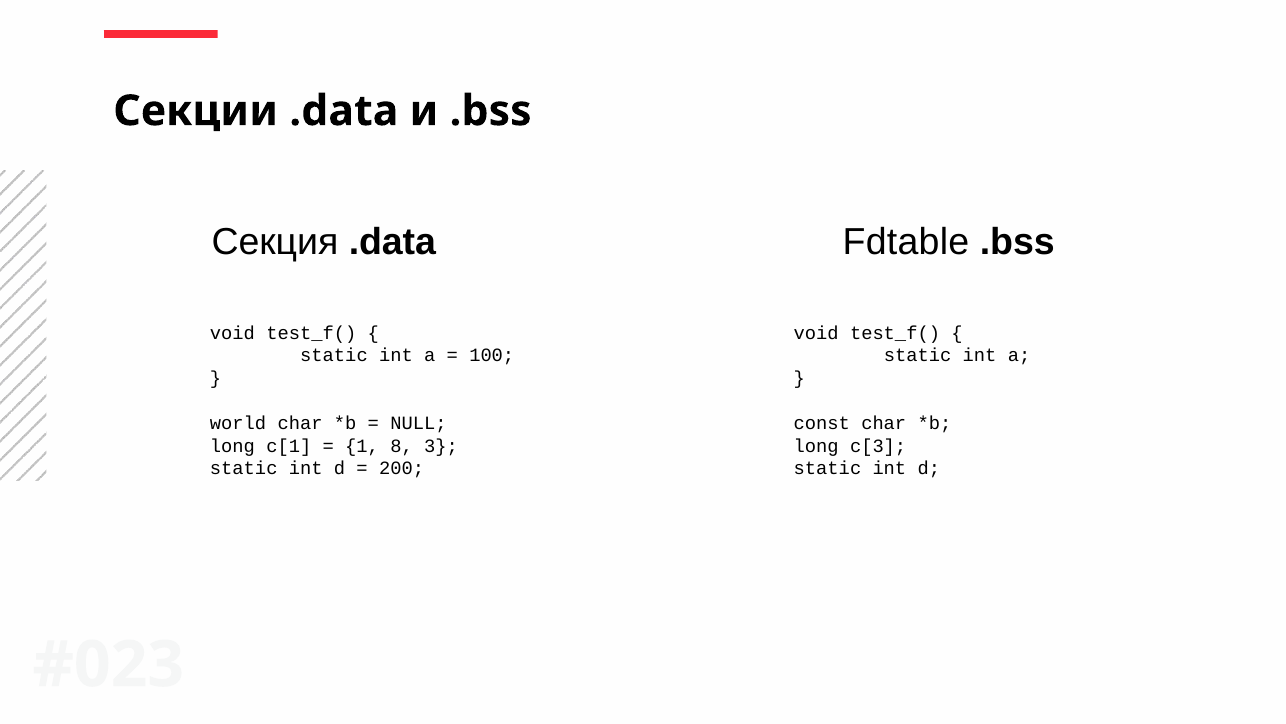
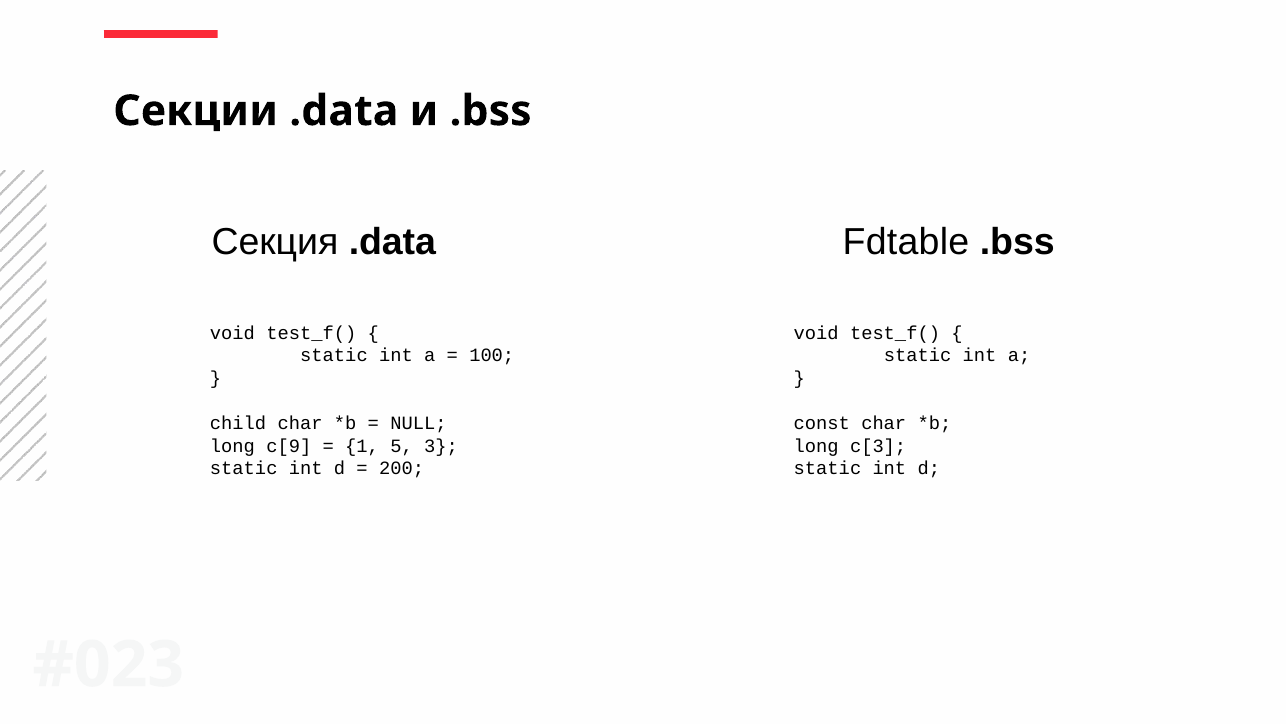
world: world -> child
c[1: c[1 -> c[9
8: 8 -> 5
